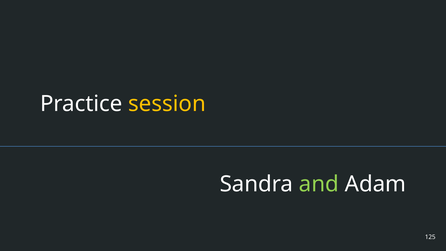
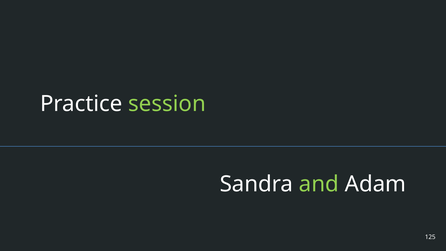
session colour: yellow -> light green
